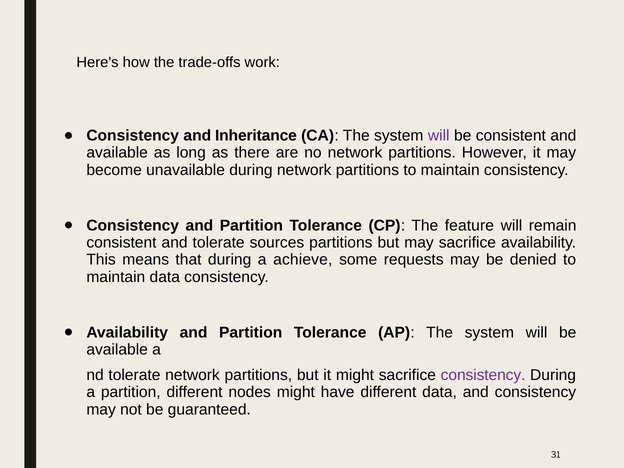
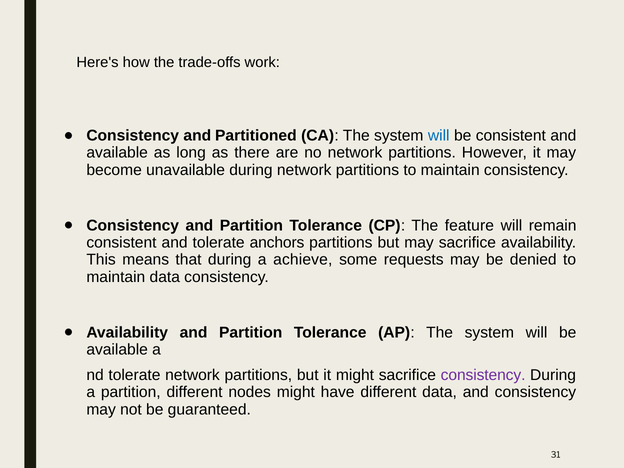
Inheritance: Inheritance -> Partitioned
will at (439, 136) colour: purple -> blue
sources: sources -> anchors
